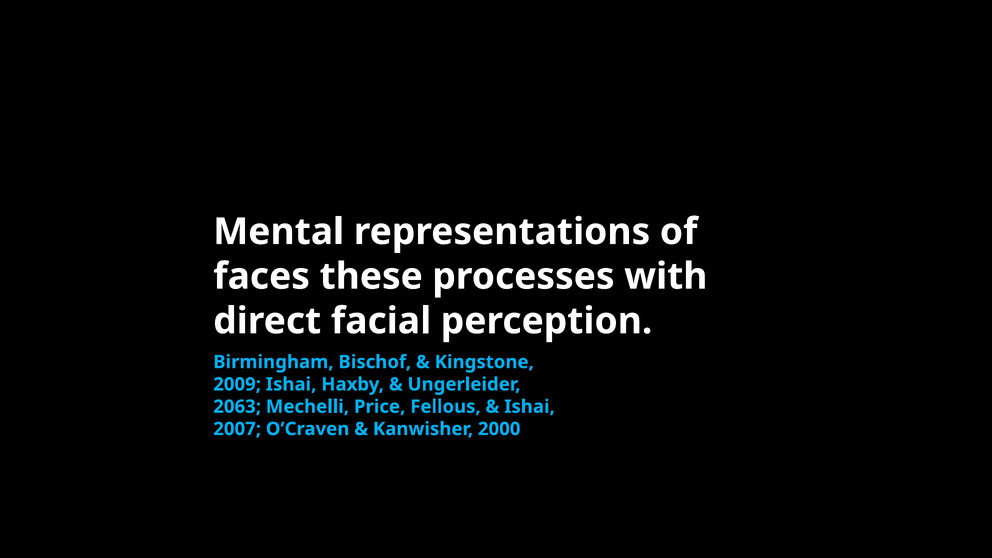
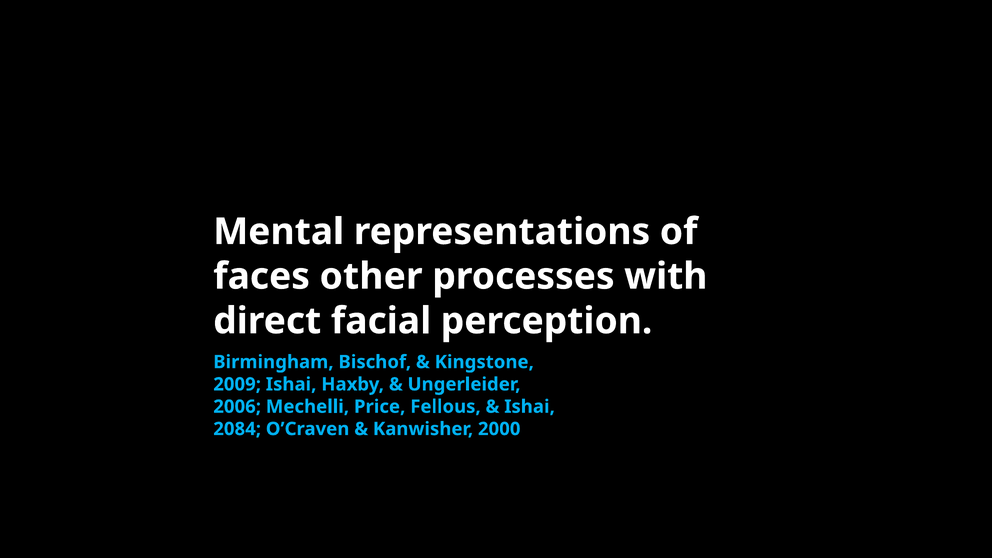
these: these -> other
2063: 2063 -> 2006
2007: 2007 -> 2084
